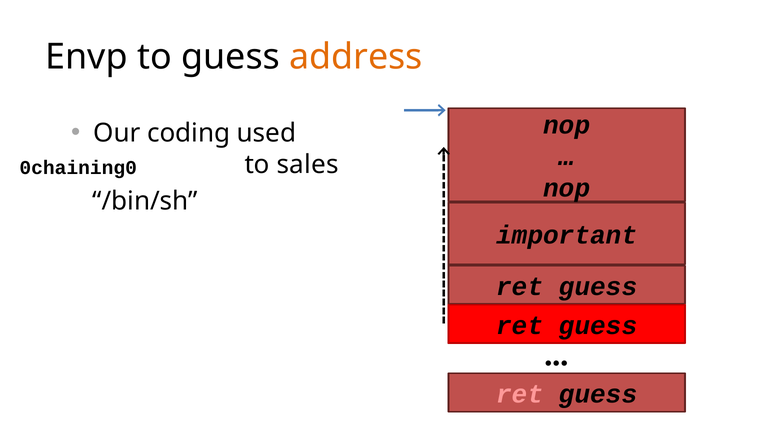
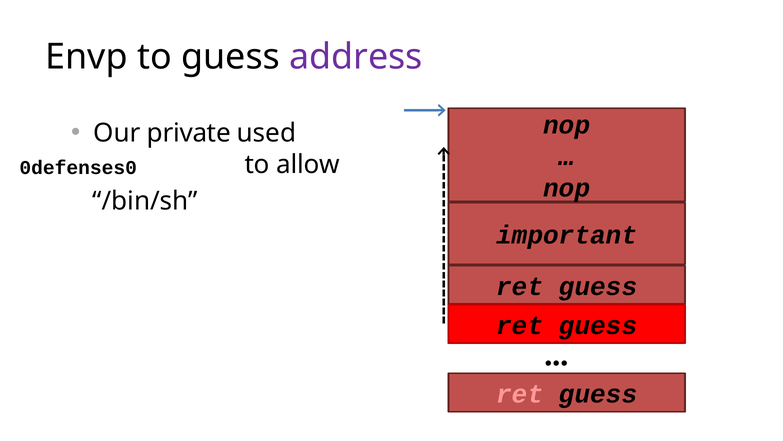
address colour: orange -> purple
coding: coding -> private
sales: sales -> allow
0chaining0: 0chaining0 -> 0defenses0
